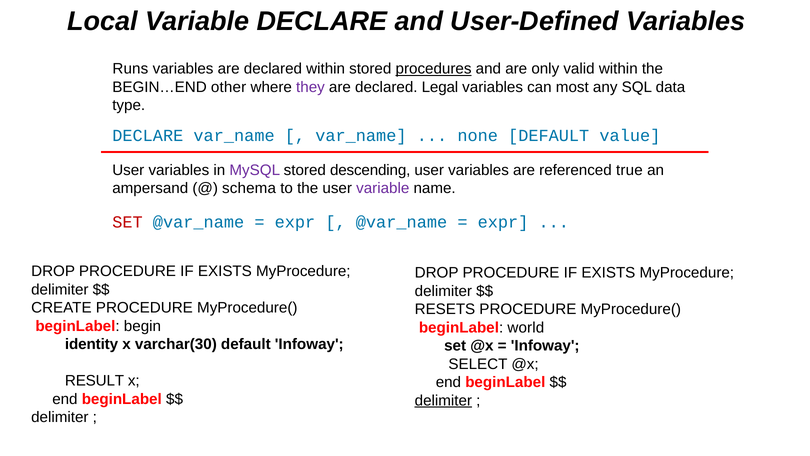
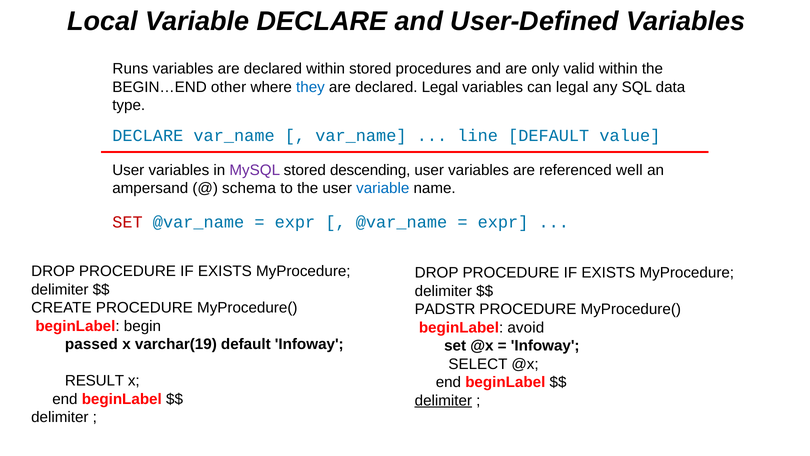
procedures underline: present -> none
they colour: purple -> blue
can most: most -> legal
none: none -> line
true: true -> well
variable at (383, 188) colour: purple -> blue
RESETS: RESETS -> PADSTR
world: world -> avoid
identity: identity -> passed
varchar(30: varchar(30 -> varchar(19
